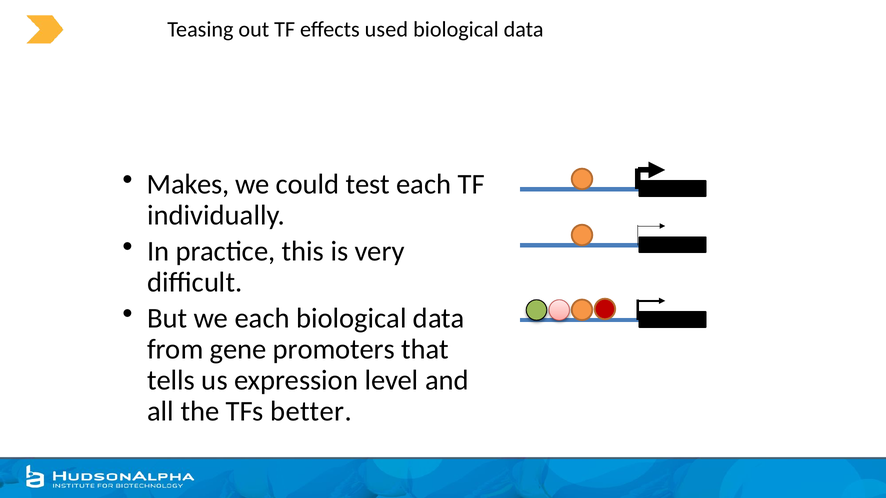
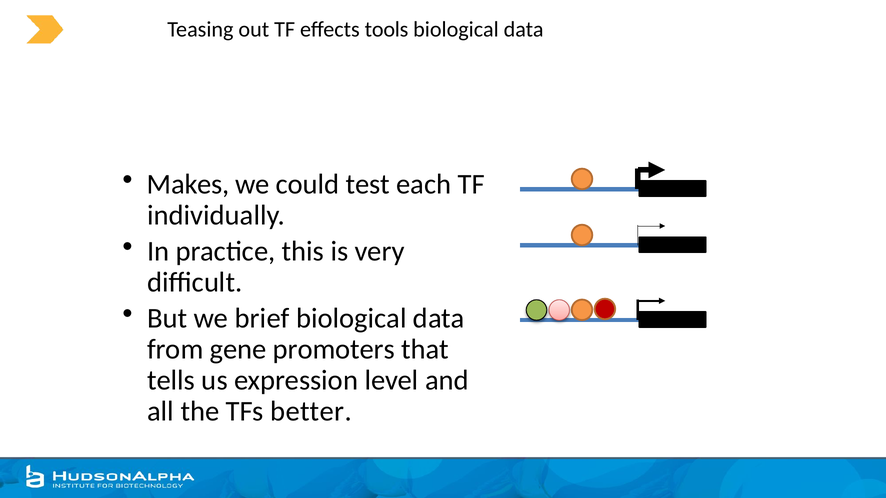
used: used -> tools
we each: each -> brief
